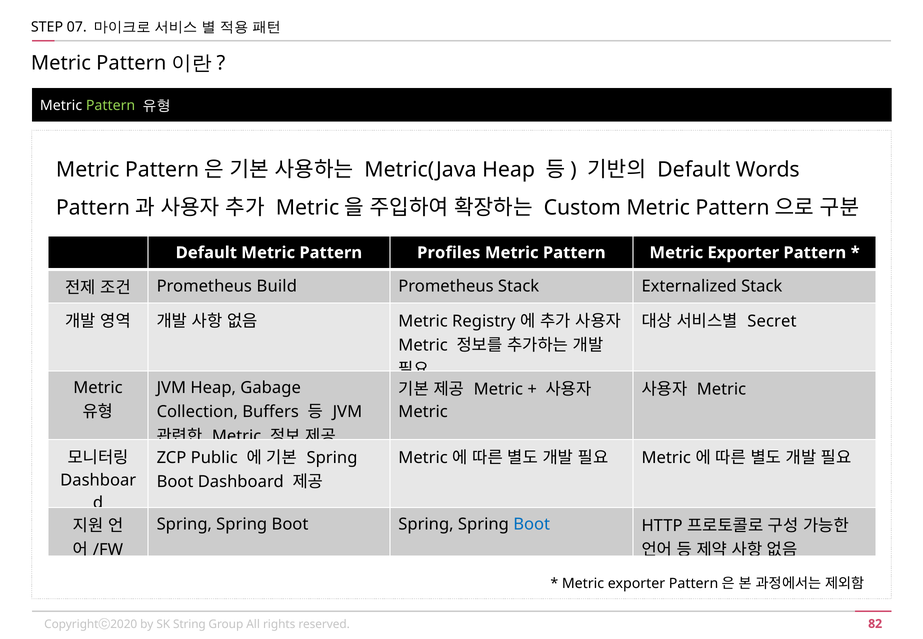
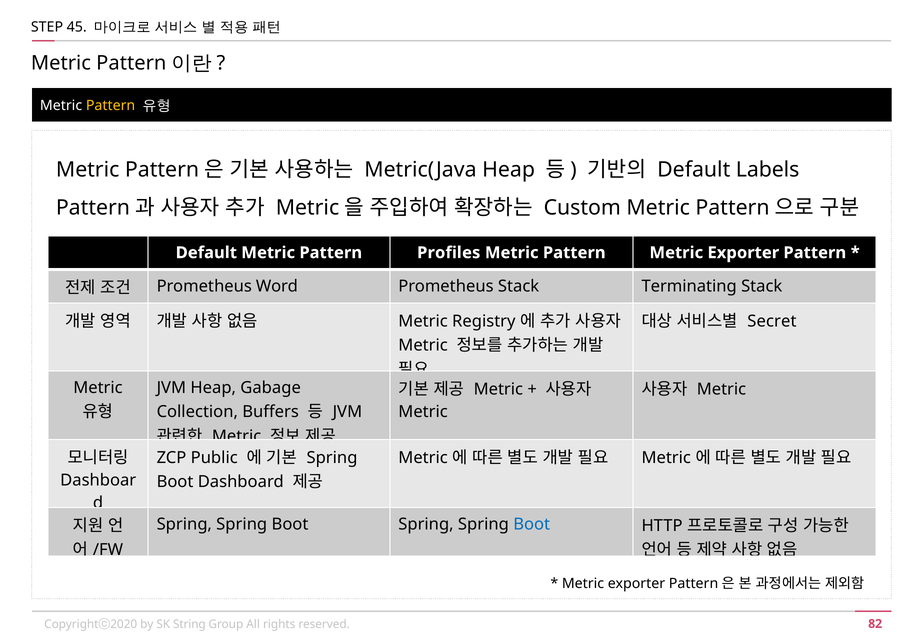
07: 07 -> 45
Pattern at (111, 106) colour: light green -> yellow
Words: Words -> Labels
Build: Build -> Word
Externalized: Externalized -> Terminating
